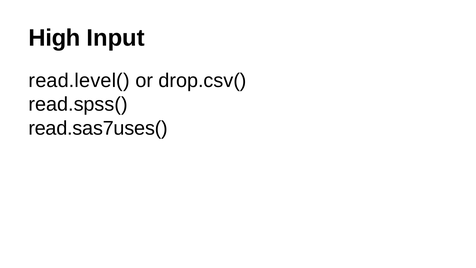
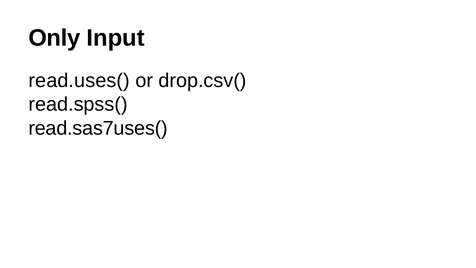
High: High -> Only
read.level(: read.level( -> read.uses(
